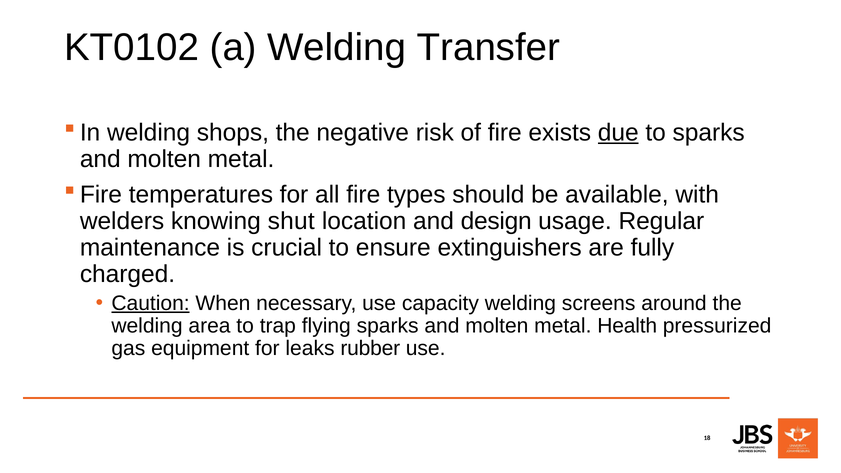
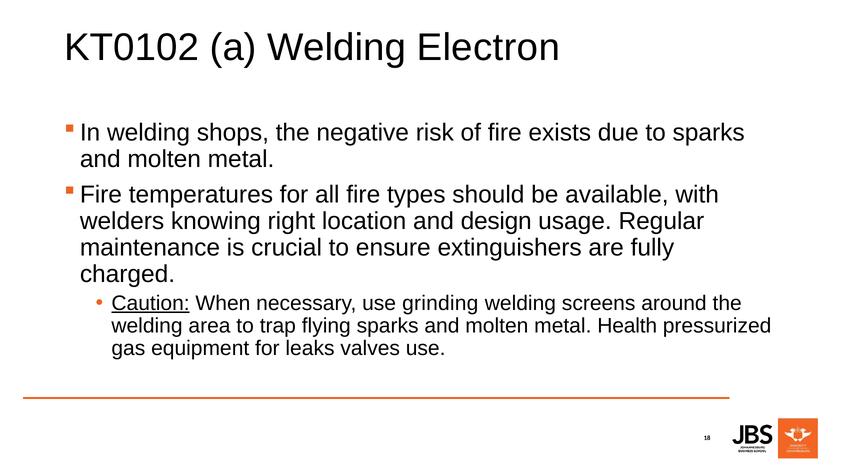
Transfer: Transfer -> Electron
due underline: present -> none
shut: shut -> right
capacity: capacity -> grinding
rubber: rubber -> valves
